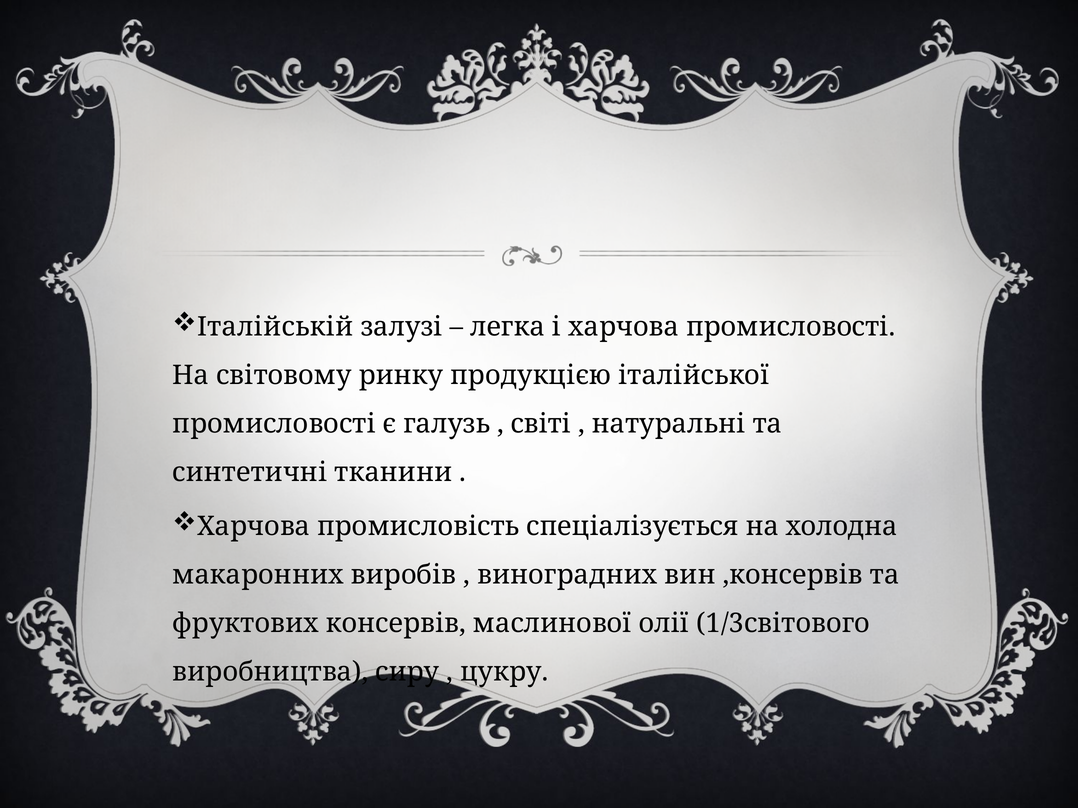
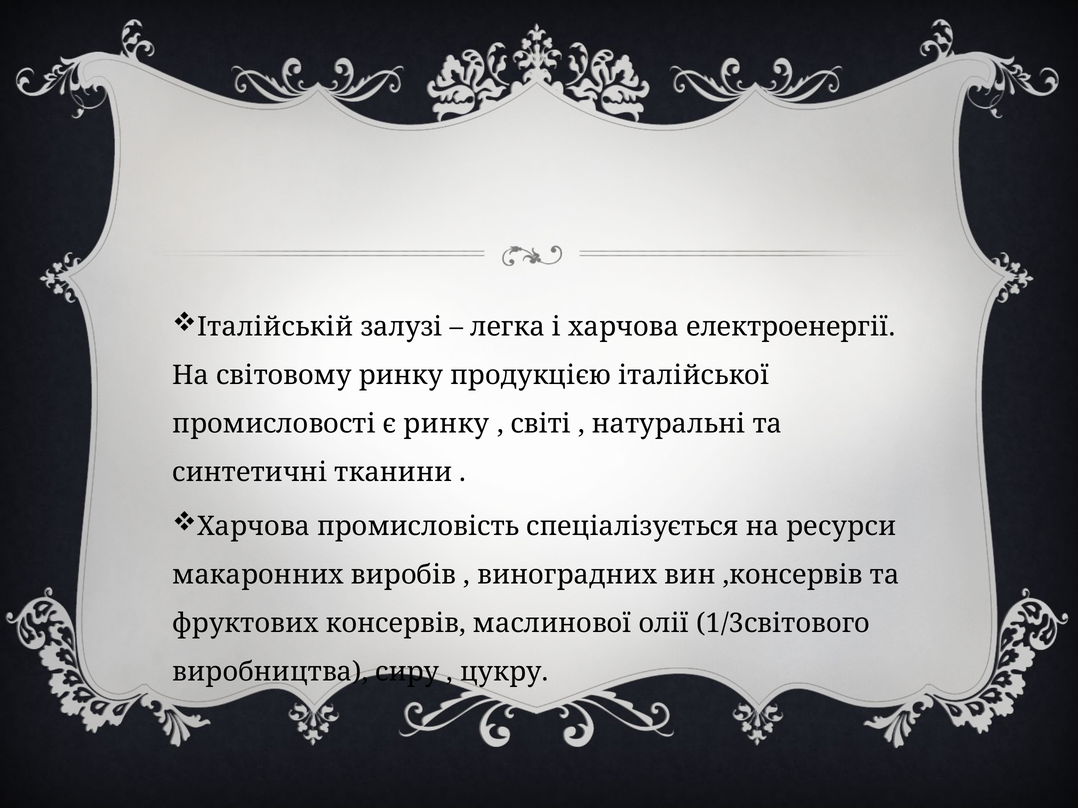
харчова промисловості: промисловості -> електроенергії
є галузь: галузь -> ринку
холодна: холодна -> ресурси
